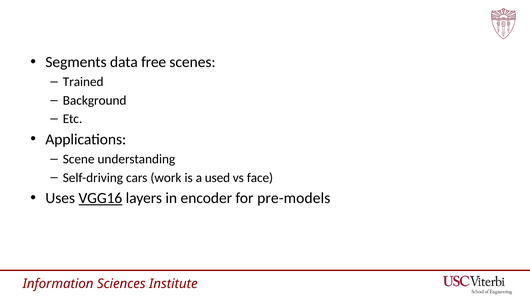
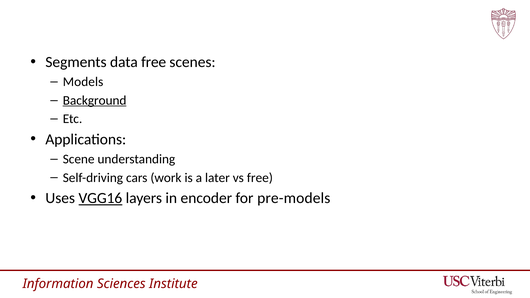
Trained: Trained -> Models
Background underline: none -> present
used: used -> later
vs face: face -> free
